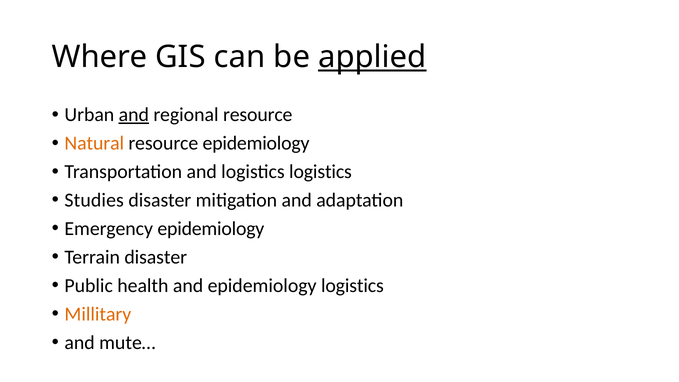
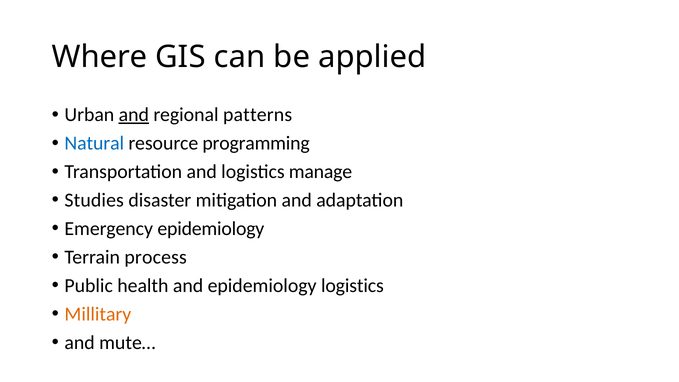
applied underline: present -> none
regional resource: resource -> patterns
Natural colour: orange -> blue
resource epidemiology: epidemiology -> programming
logistics logistics: logistics -> manage
Terrain disaster: disaster -> process
